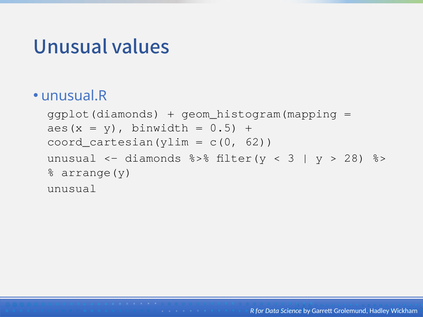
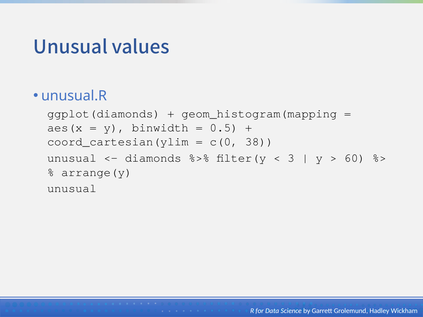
62: 62 -> 38
28: 28 -> 60
